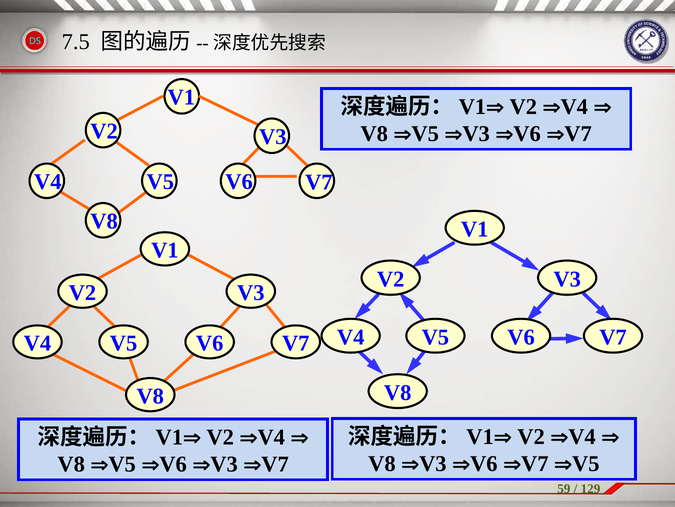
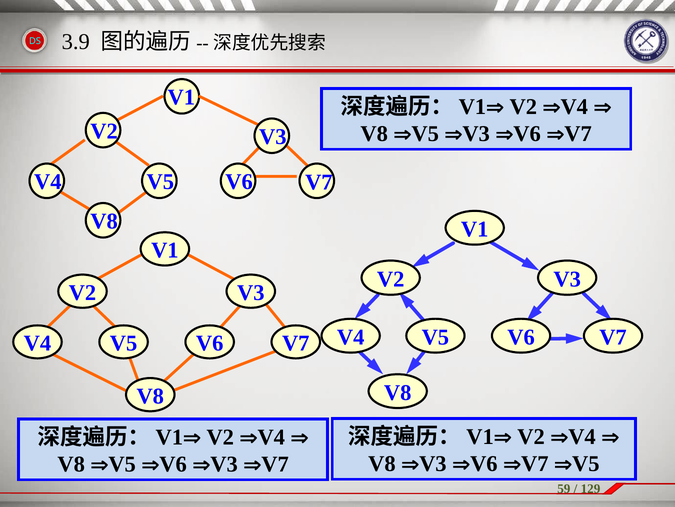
7.5: 7.5 -> 3.9
